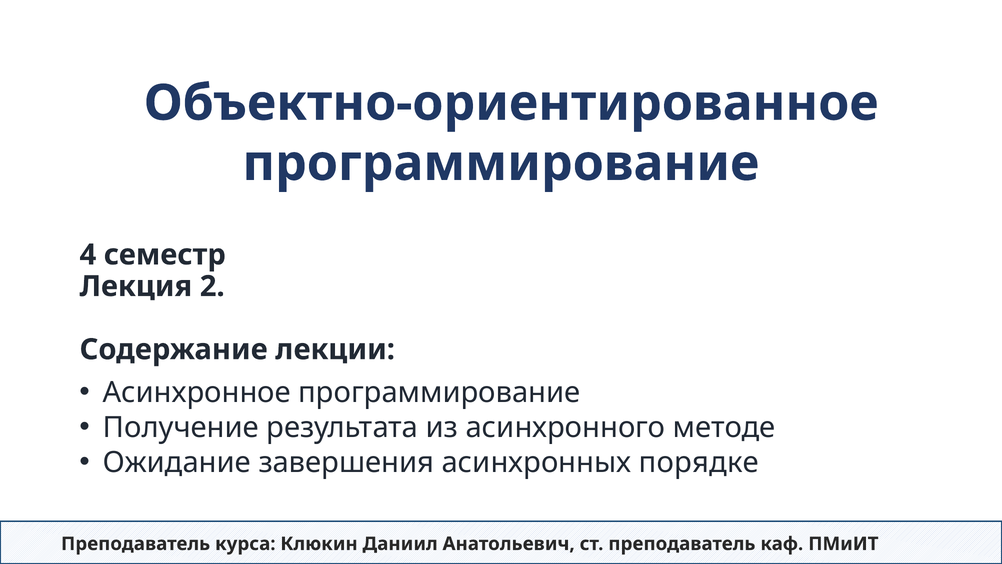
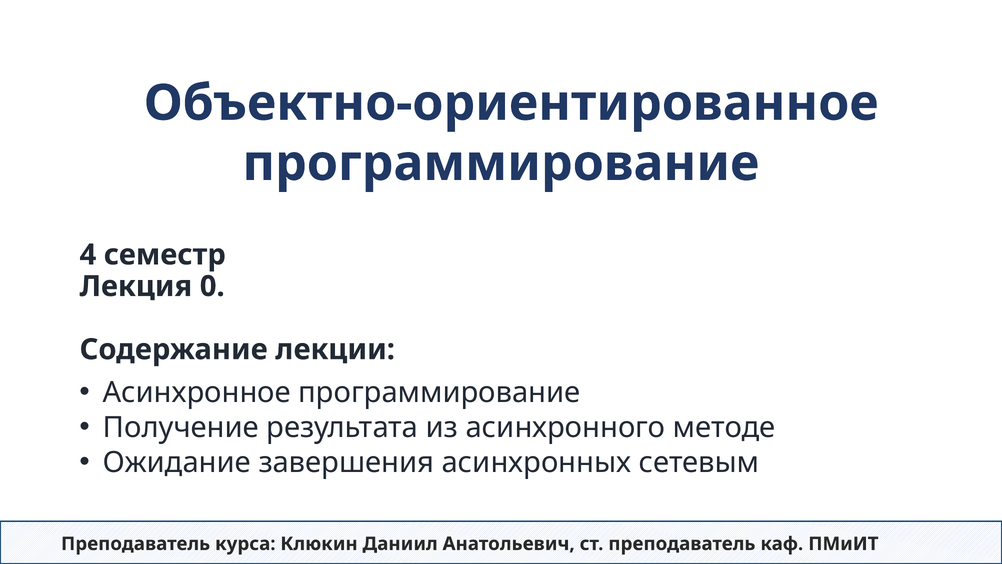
2: 2 -> 0
порядке: порядке -> сетевым
